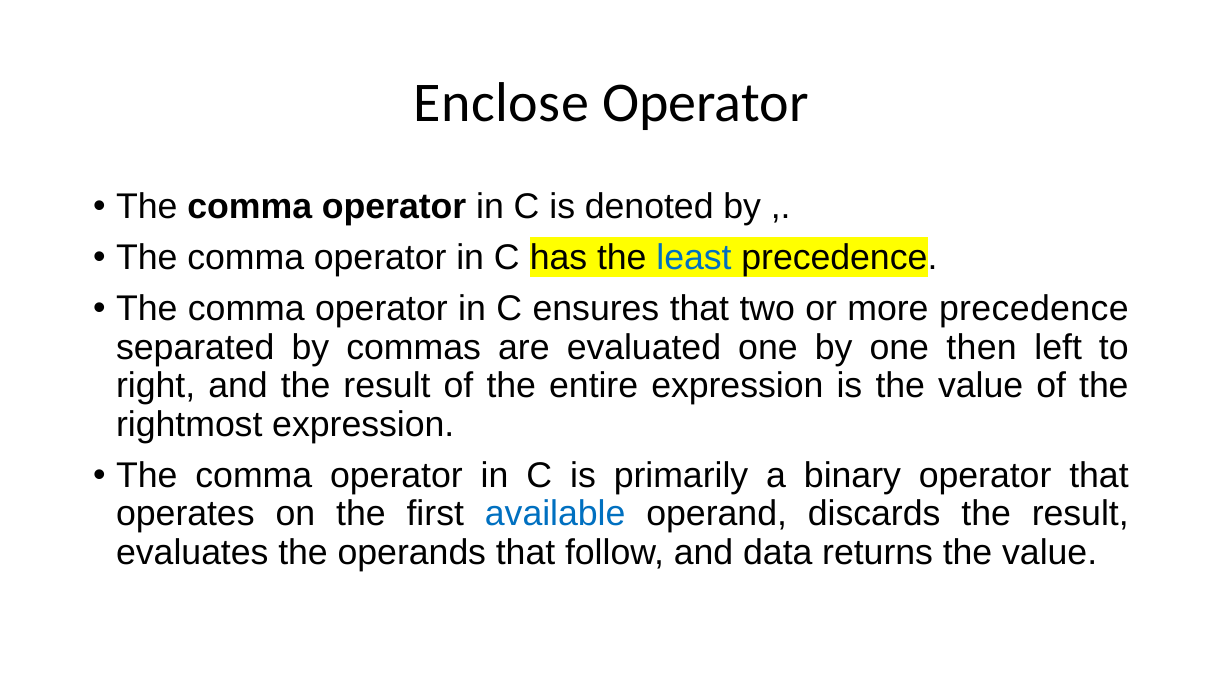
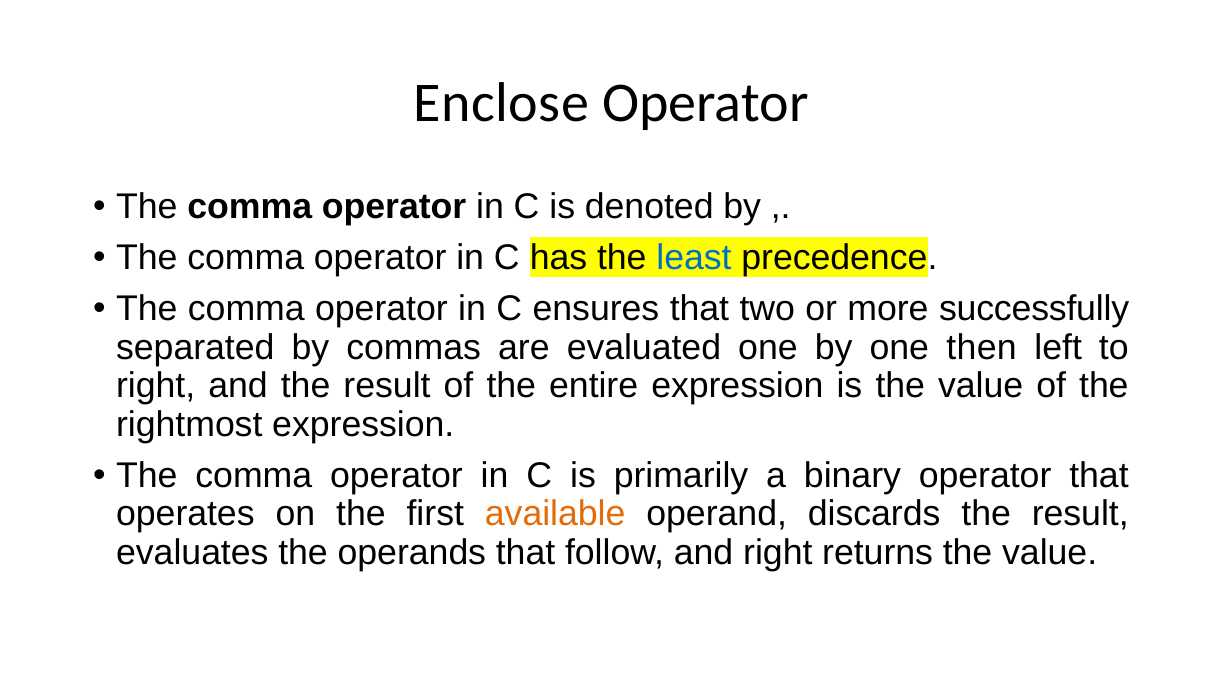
more precedence: precedence -> successfully
available colour: blue -> orange
and data: data -> right
